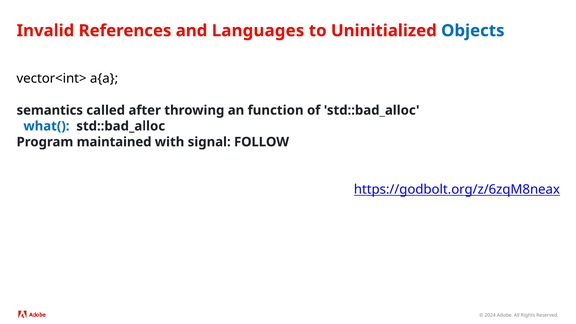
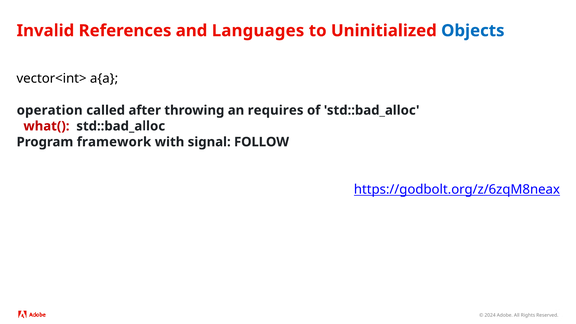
semantics: semantics -> operation
function: function -> requires
what( colour: blue -> red
maintained: maintained -> framework
